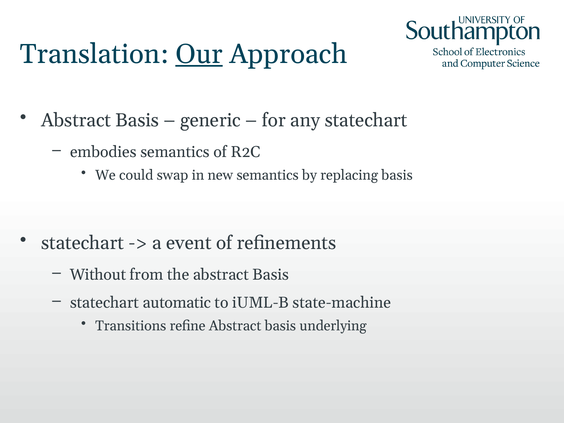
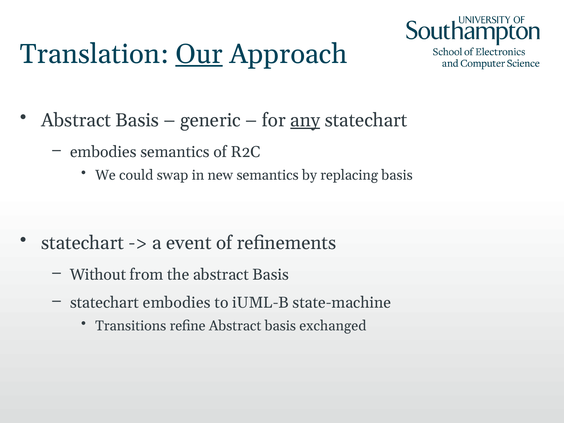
any underline: none -> present
statechart automatic: automatic -> embodies
underlying: underlying -> exchanged
